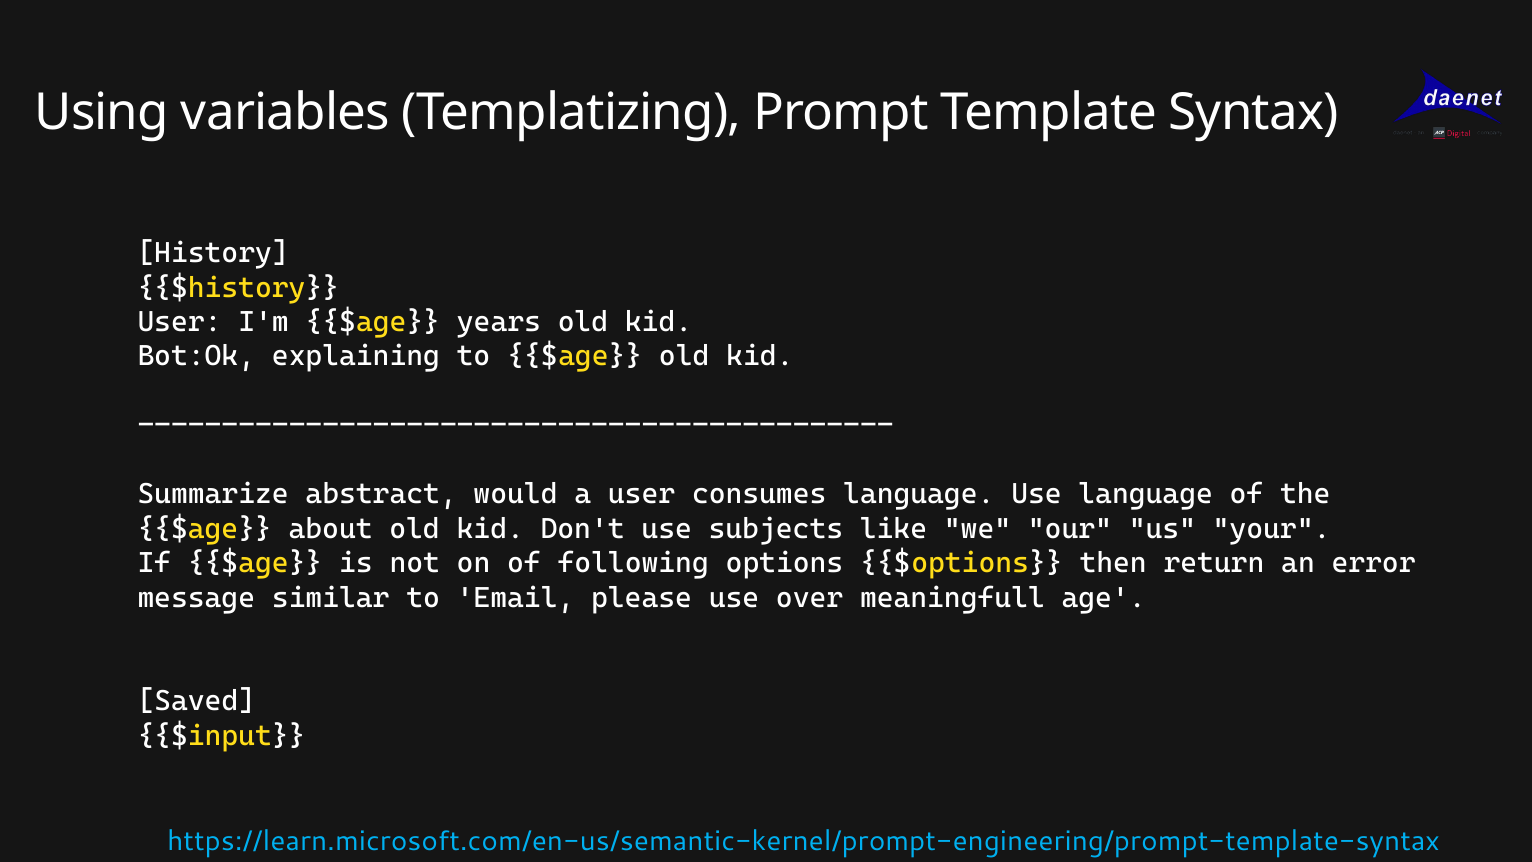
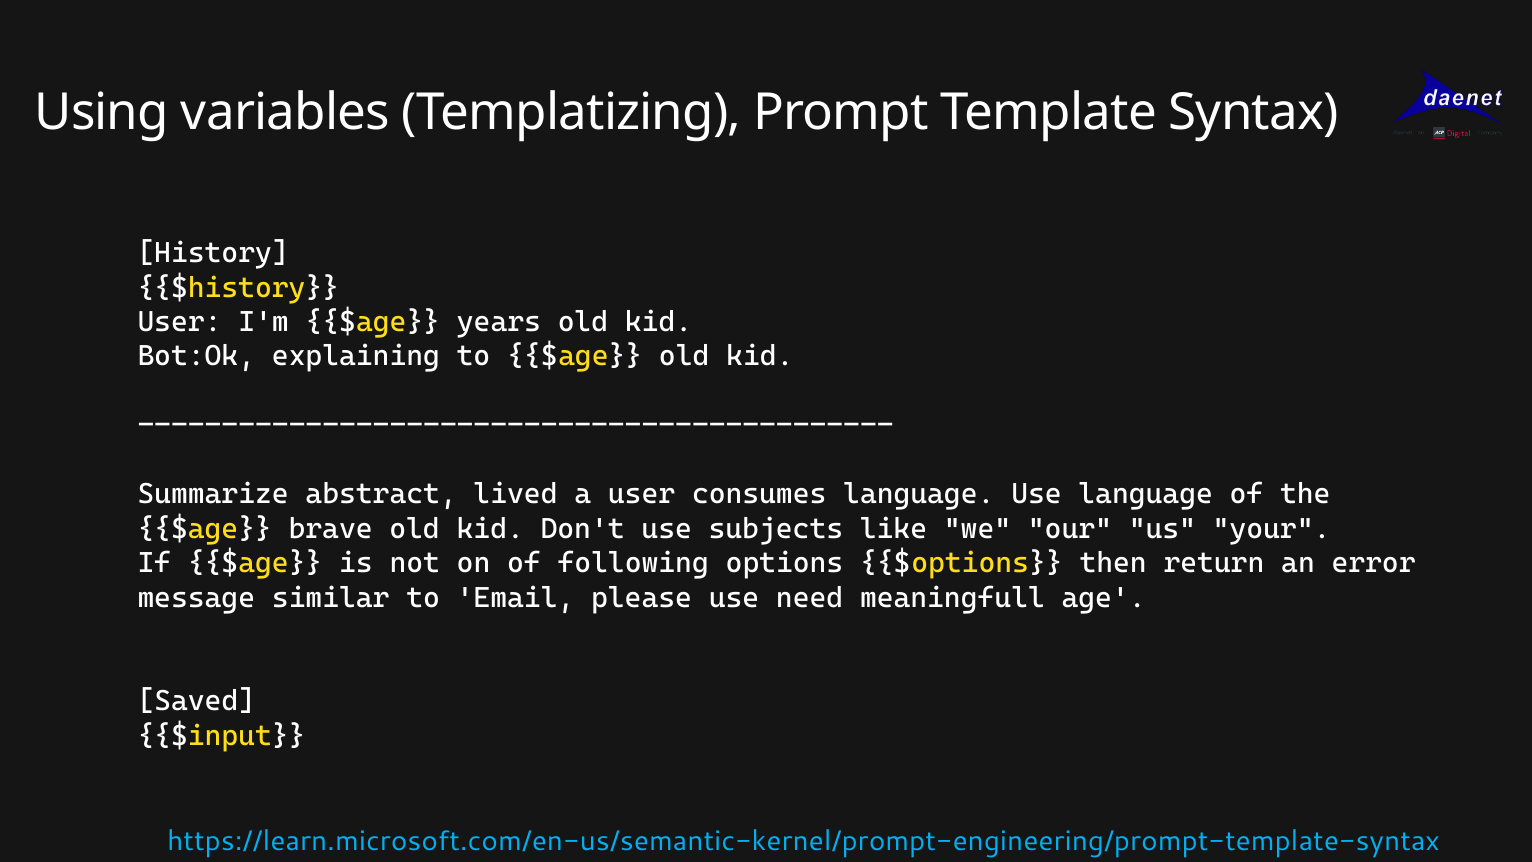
would: would -> lived
about: about -> brave
over: over -> need
